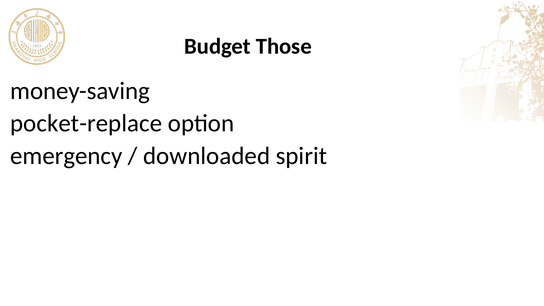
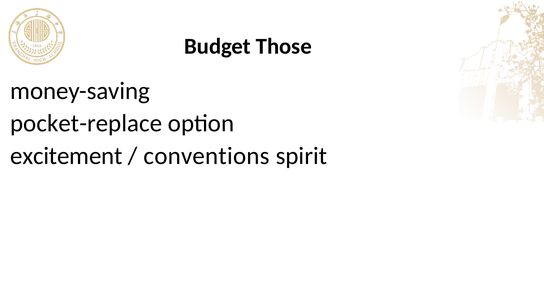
emergency: emergency -> excitement
downloaded: downloaded -> conventions
